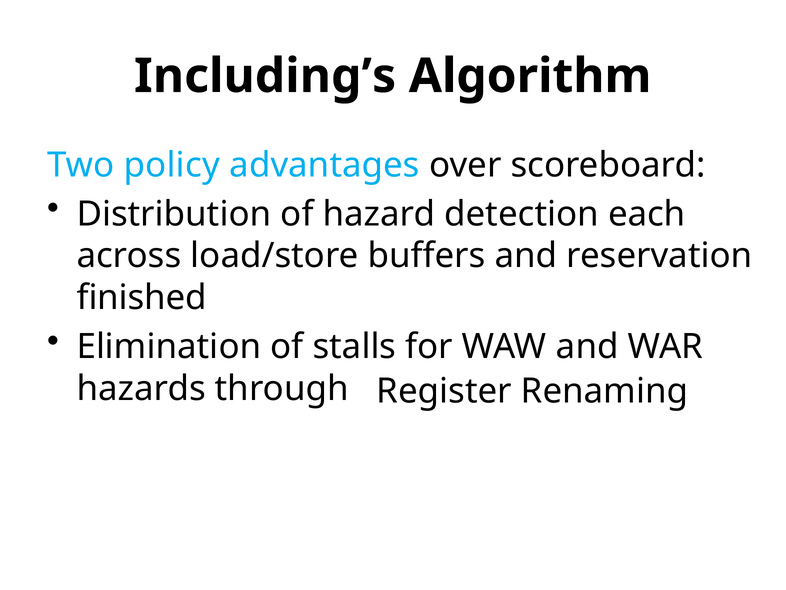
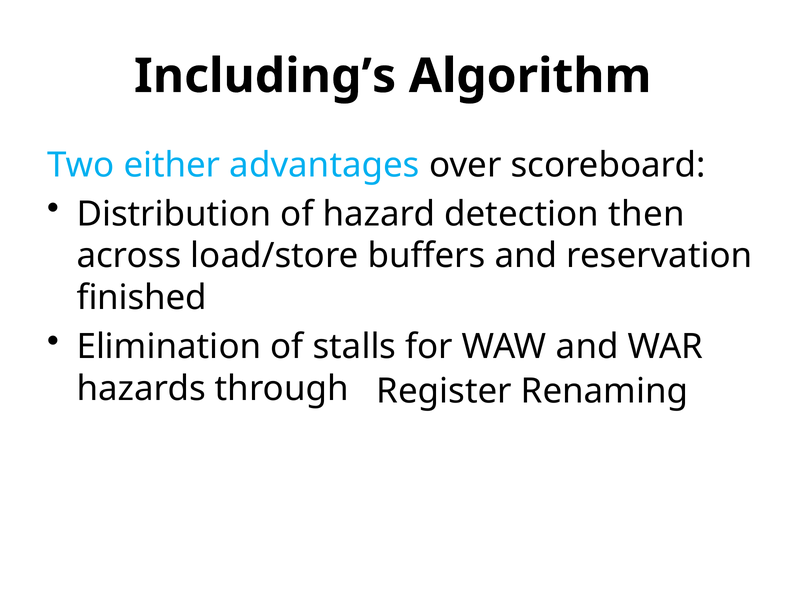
policy: policy -> either
each: each -> then
